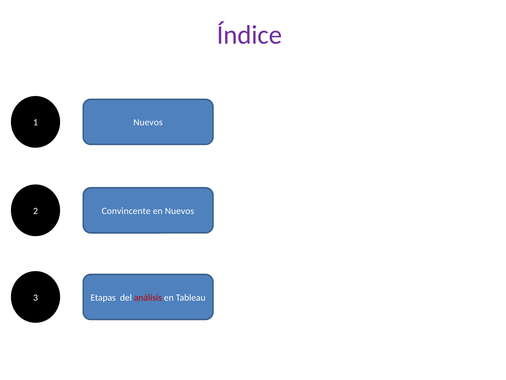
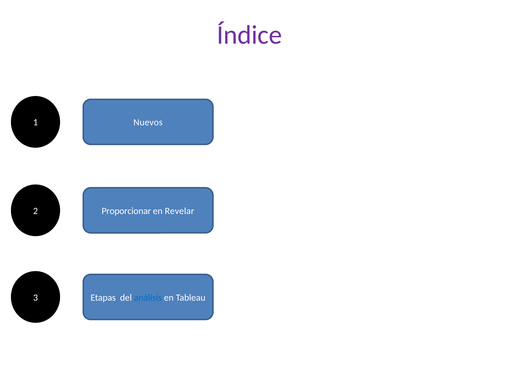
Convincente: Convincente -> Proporcionar
en Nuevos: Nuevos -> Revelar
análisis colour: red -> blue
